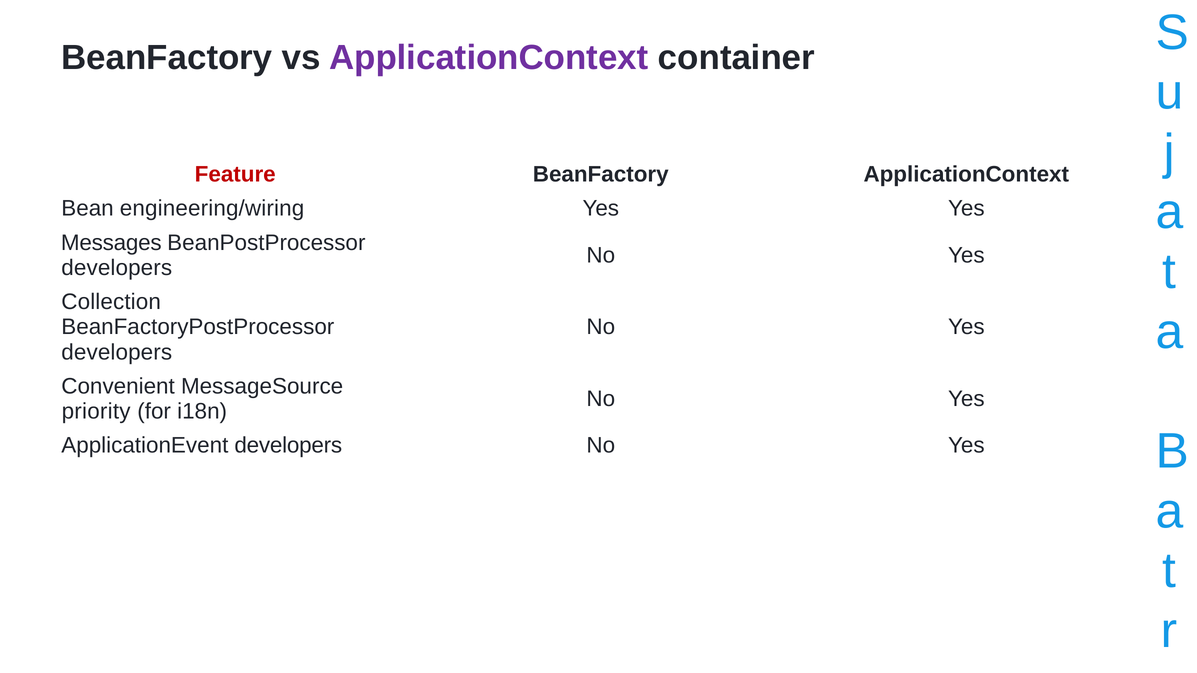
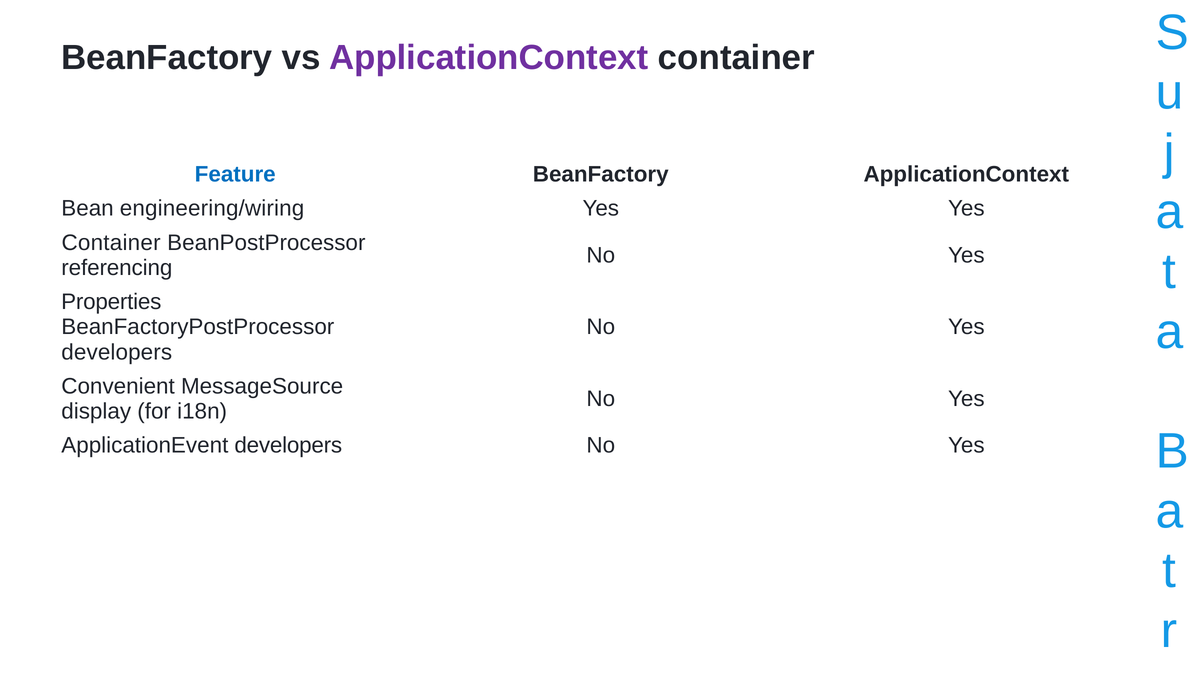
Feature colour: red -> blue
Messages at (111, 243): Messages -> Container
developers at (117, 268): developers -> referencing
Collection: Collection -> Properties
priority: priority -> display
